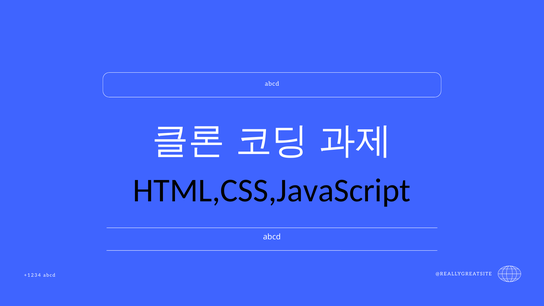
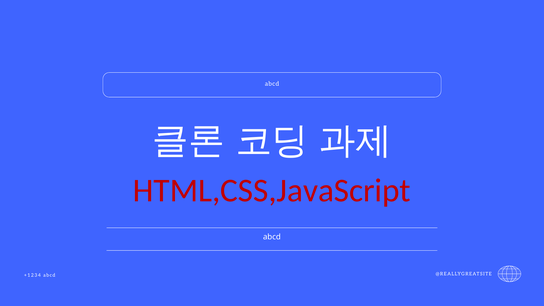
HTML,CSS,JavaScript colour: black -> red
